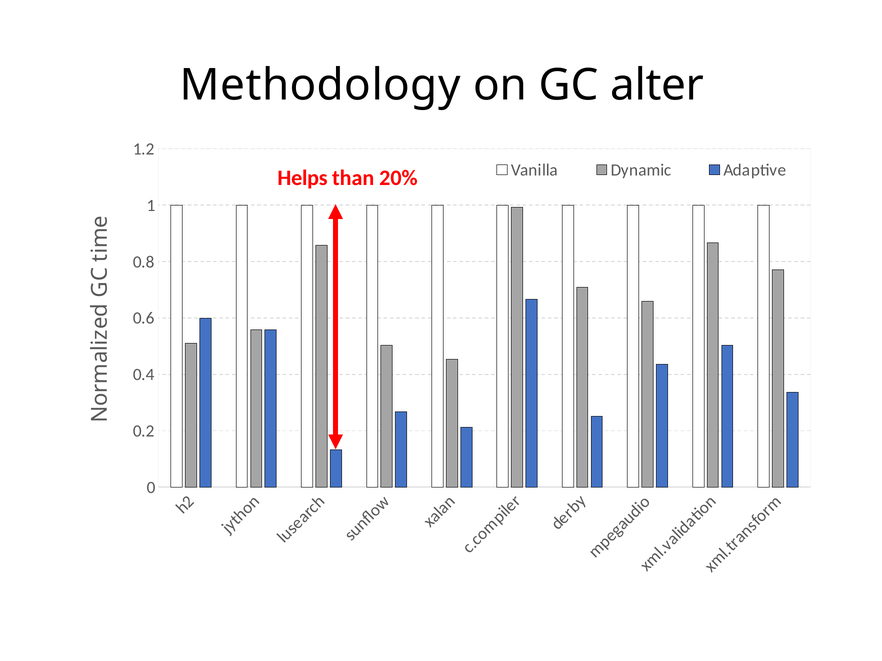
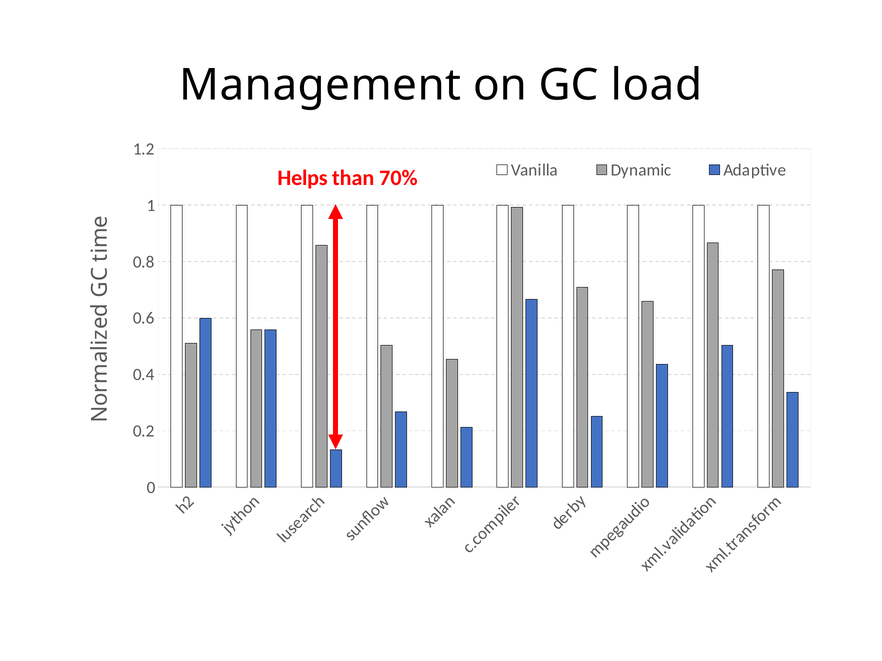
Methodology: Methodology -> Management
alter: alter -> load
20%: 20% -> 70%
